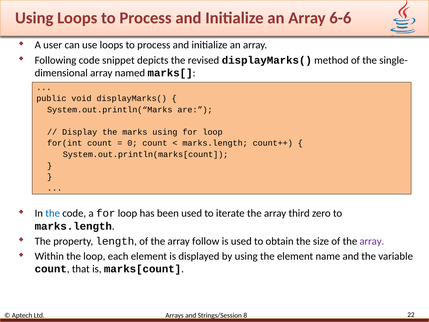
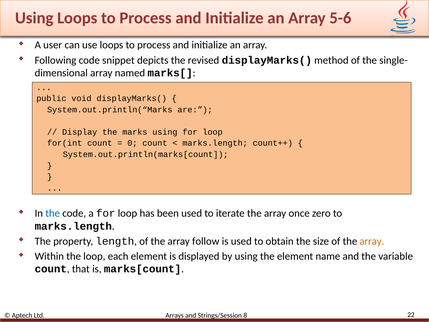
6-6: 6-6 -> 5-6
third: third -> once
array at (372, 241) colour: purple -> orange
